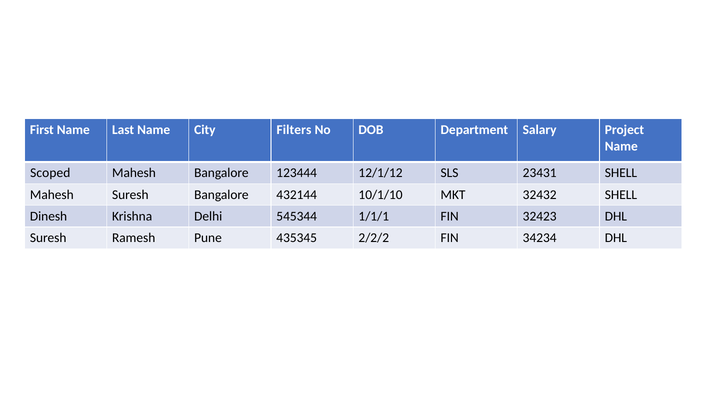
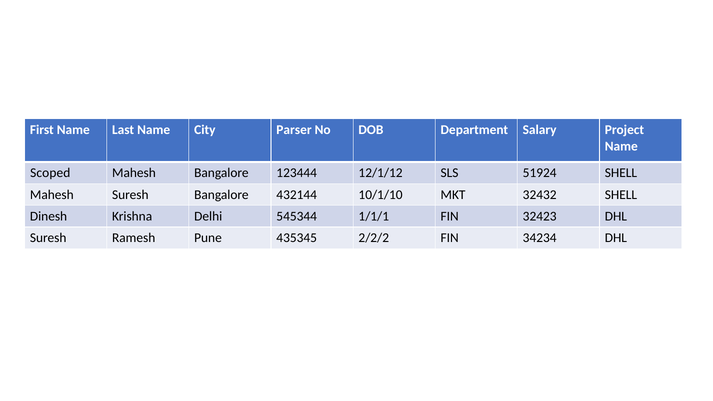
Filters: Filters -> Parser
23431: 23431 -> 51924
